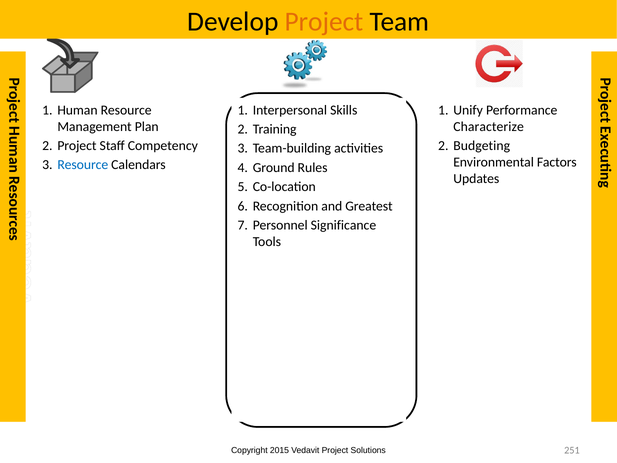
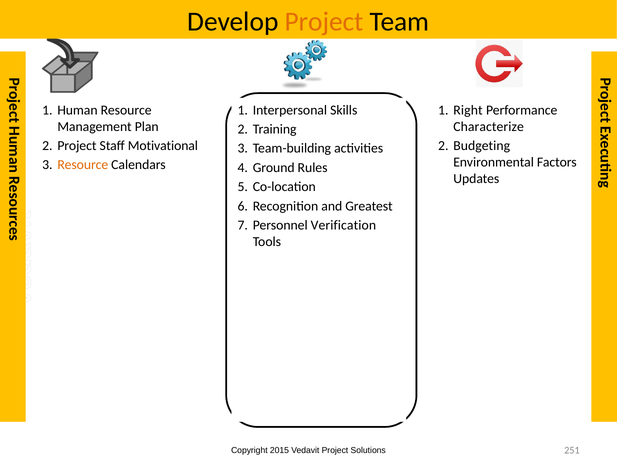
Unify: Unify -> Right
Competency: Competency -> Motivational
Resource at (83, 165) colour: blue -> orange
Significance: Significance -> Verification
